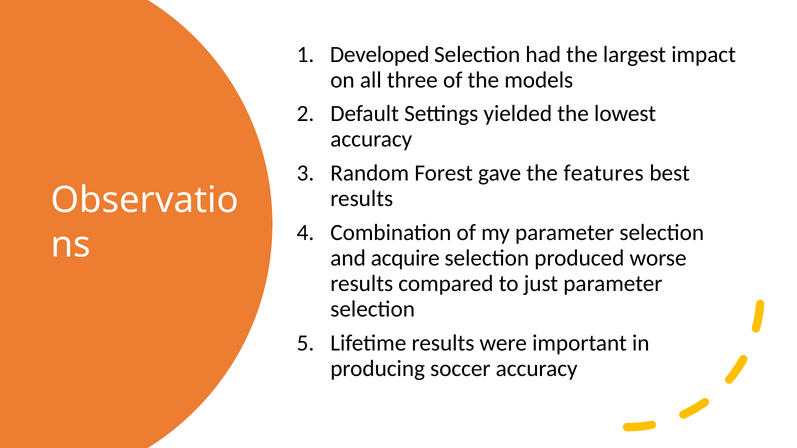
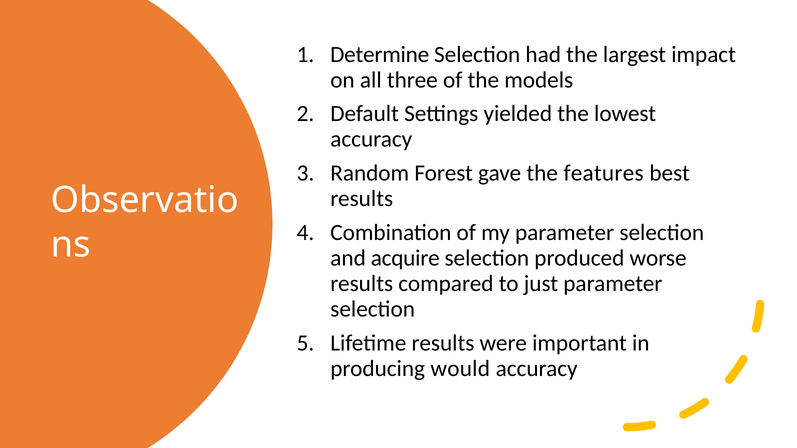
Developed: Developed -> Determine
soccer: soccer -> would
